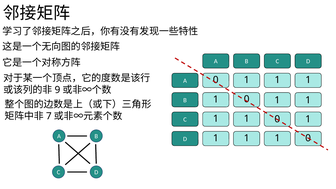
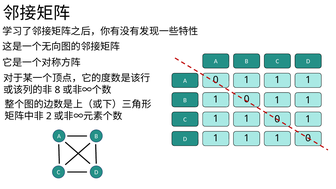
9: 9 -> 8
7: 7 -> 2
